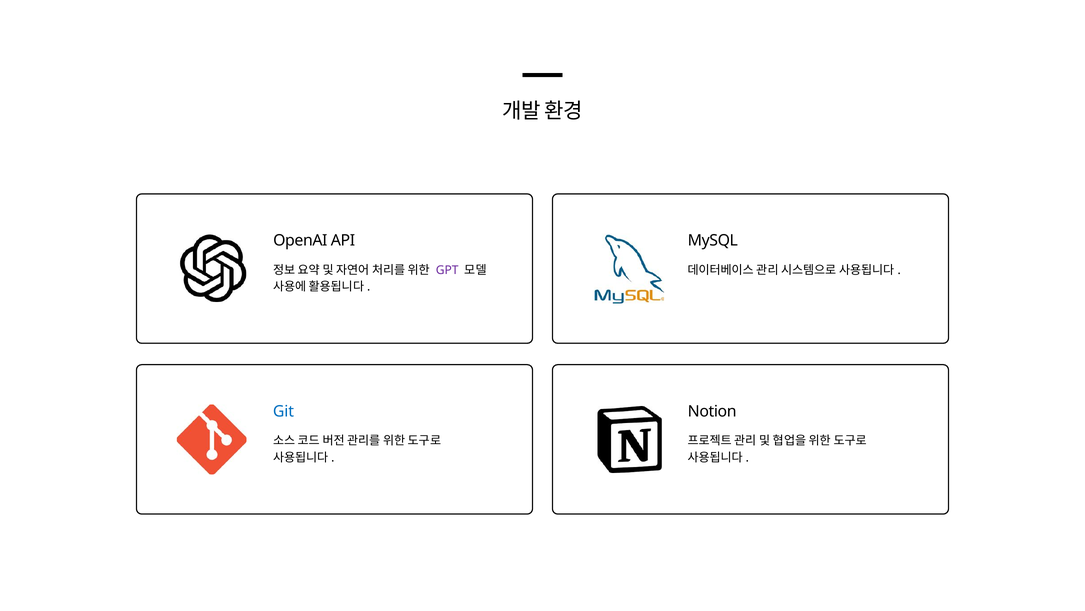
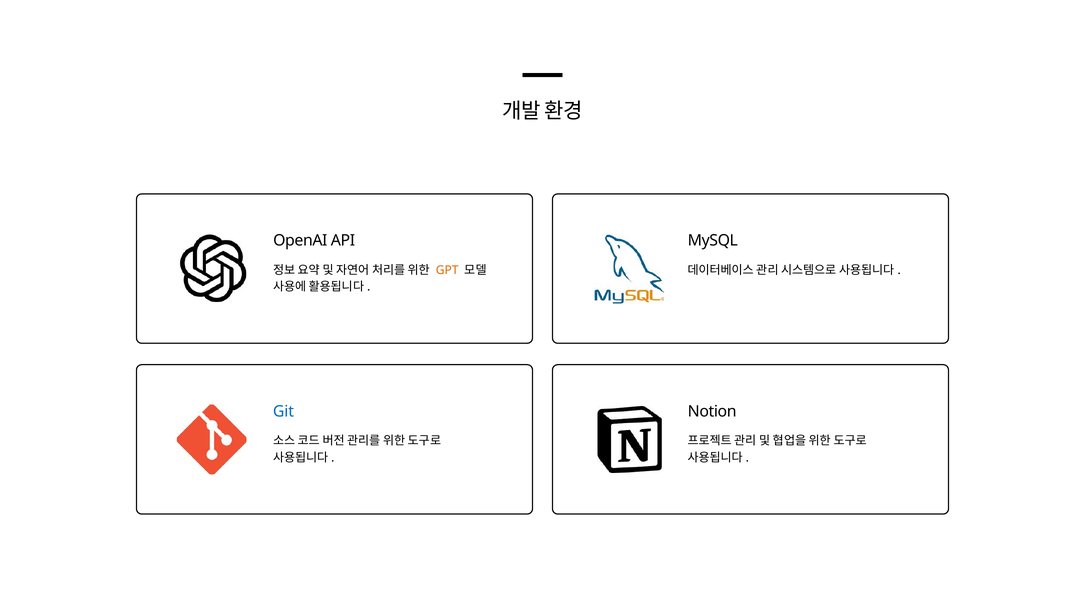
GPT colour: purple -> orange
